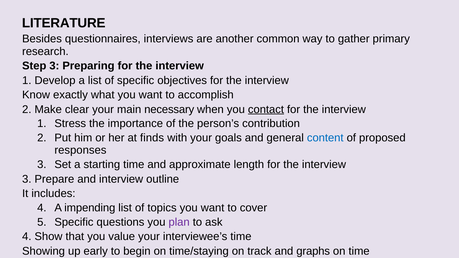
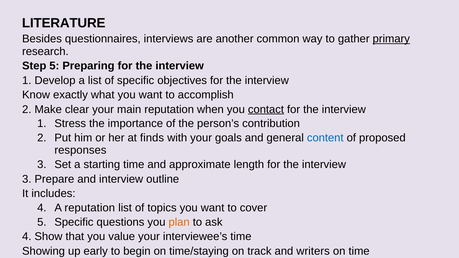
primary underline: none -> present
Step 3: 3 -> 5
main necessary: necessary -> reputation
A impending: impending -> reputation
plan colour: purple -> orange
graphs: graphs -> writers
